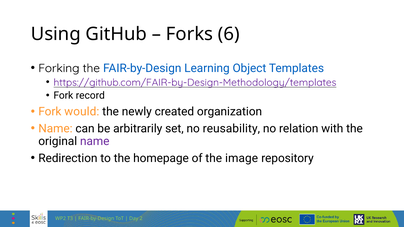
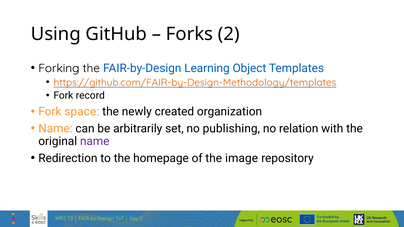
Forks 6: 6 -> 2
https://github.com/FAIR-by-Design-Methodology/templates colour: purple -> orange
would: would -> space
reusability: reusability -> publishing
